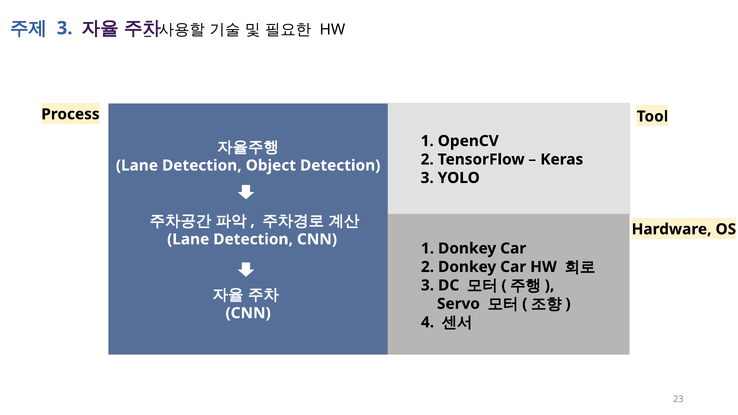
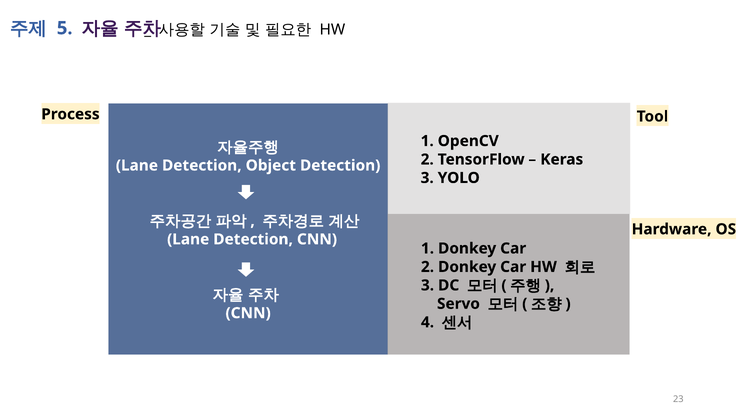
3 at (65, 28): 3 -> 5
